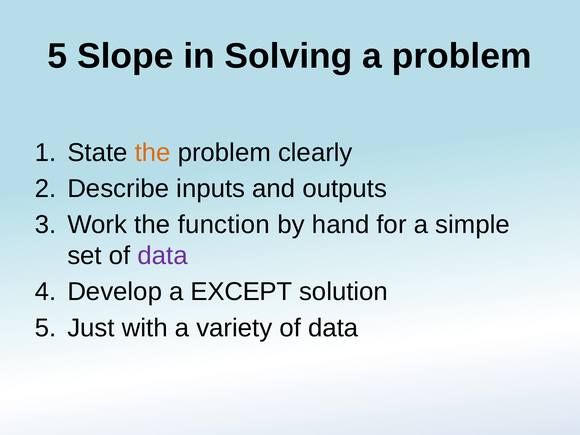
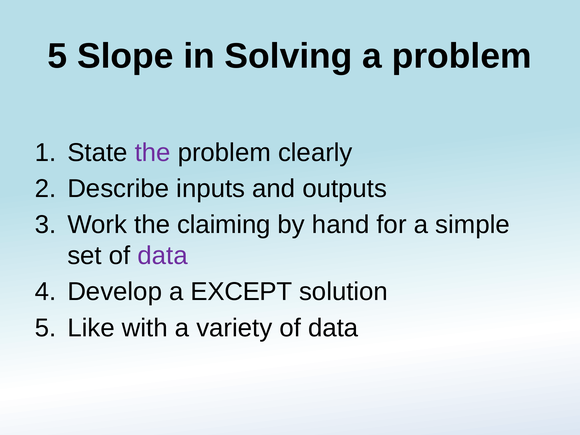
the at (153, 153) colour: orange -> purple
function: function -> claiming
Just: Just -> Like
